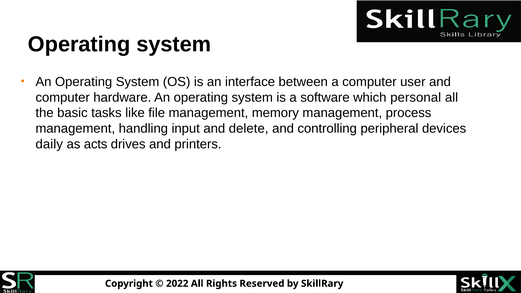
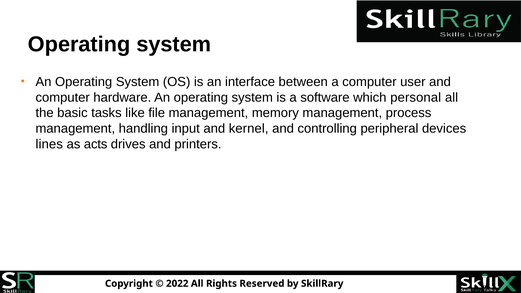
delete: delete -> kernel
daily: daily -> lines
